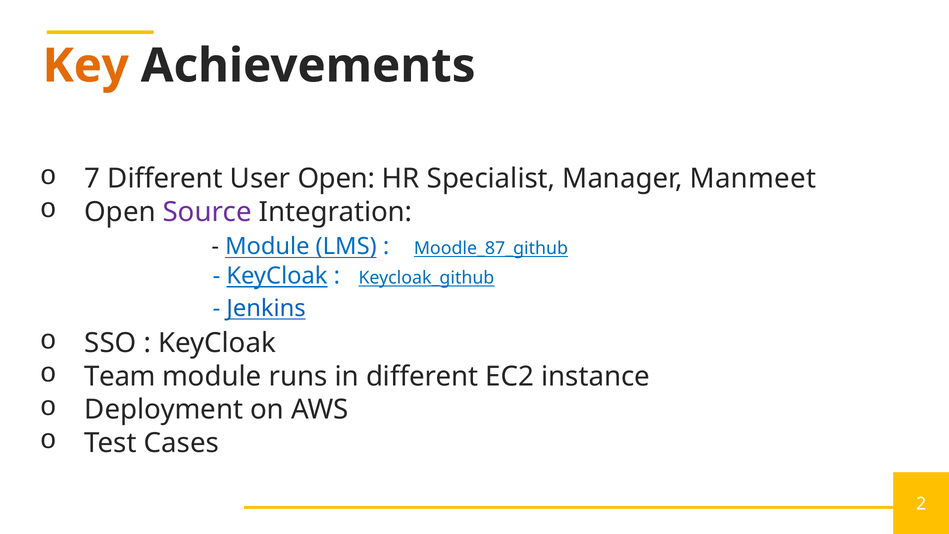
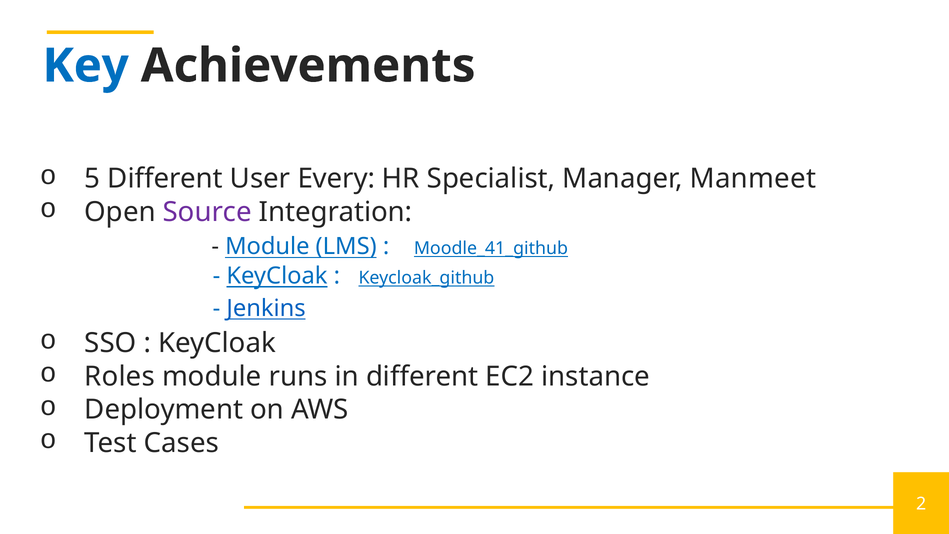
Key colour: orange -> blue
7: 7 -> 5
User Open: Open -> Every
Moodle_87_github: Moodle_87_github -> Moodle_41_github
Team: Team -> Roles
